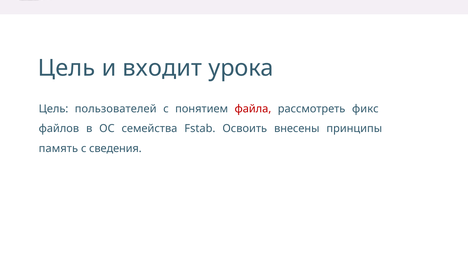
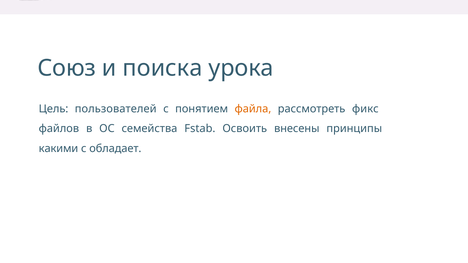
Цель at (67, 68): Цель -> Союз
входит: входит -> поиска
файла colour: red -> orange
память: память -> какими
сведения: сведения -> обладает
